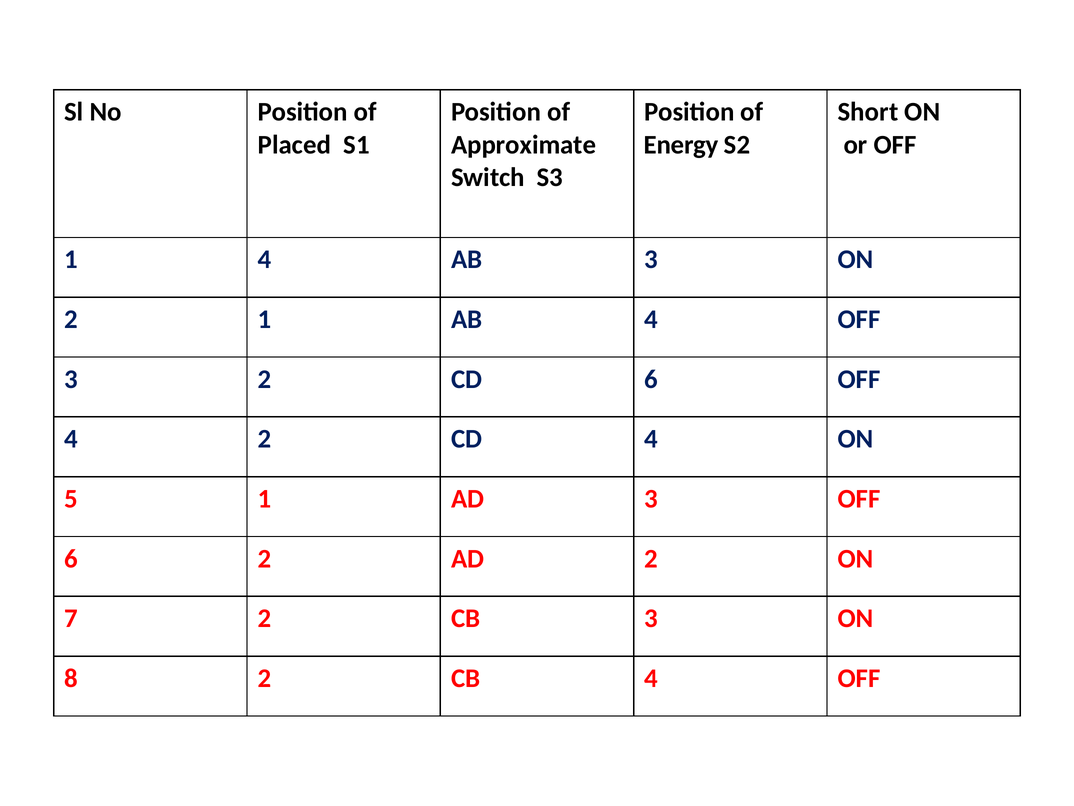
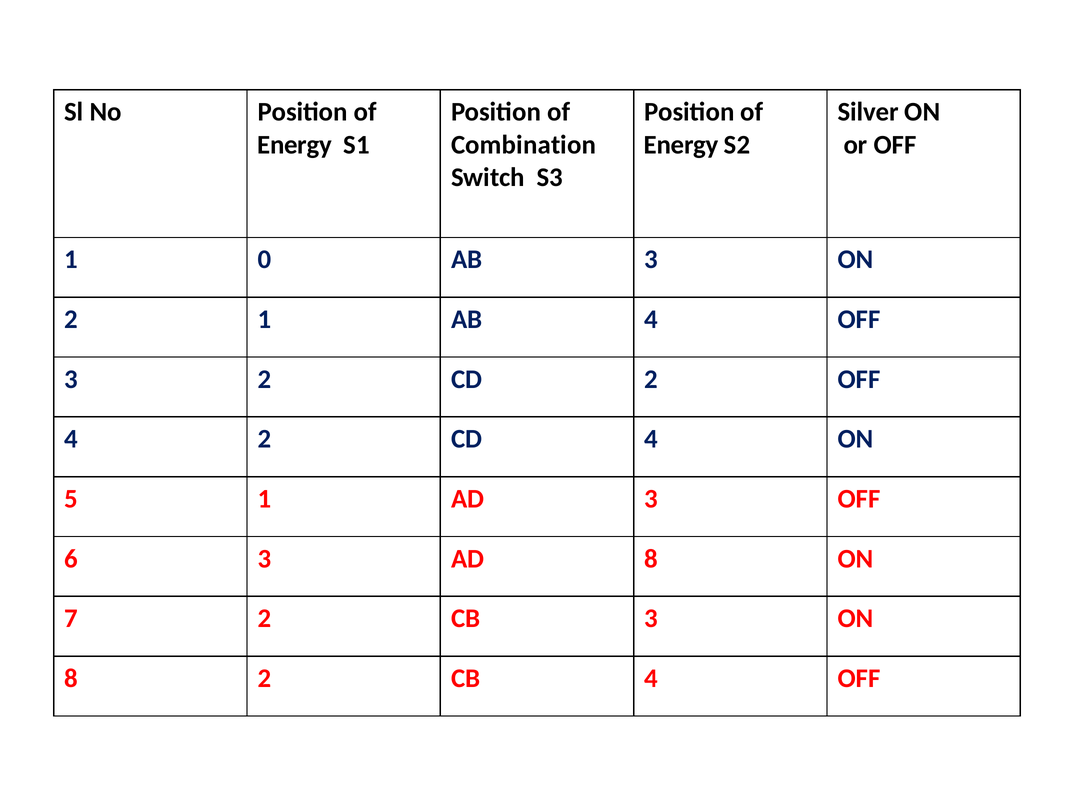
Short: Short -> Silver
Placed at (294, 145): Placed -> Energy
Approximate: Approximate -> Combination
1 4: 4 -> 0
CD 6: 6 -> 2
6 2: 2 -> 3
AD 2: 2 -> 8
